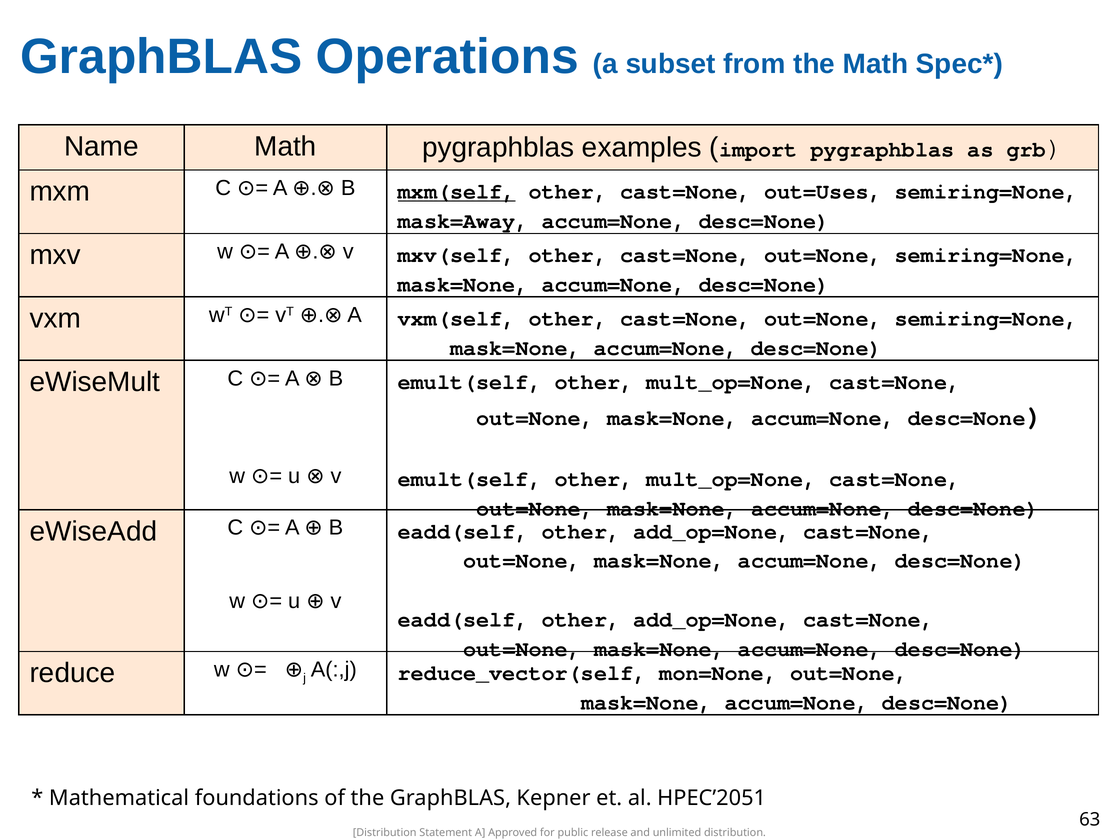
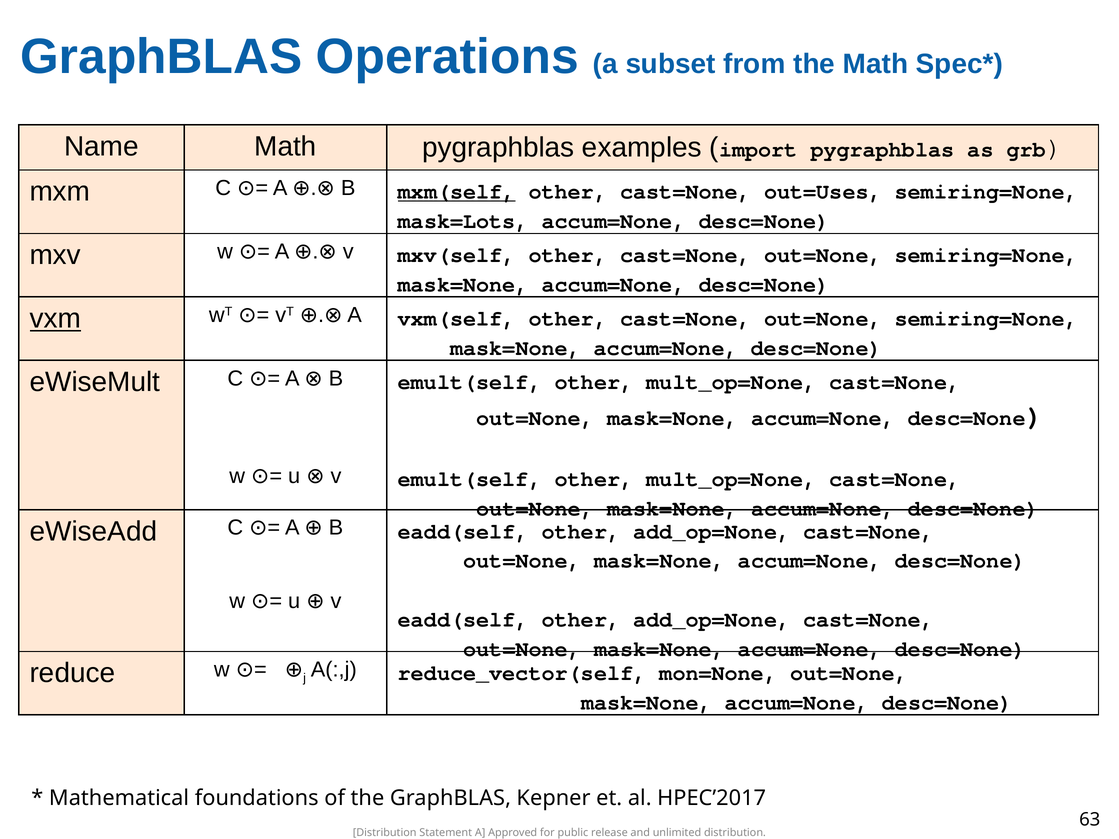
mask=Away: mask=Away -> mask=Lots
vxm underline: none -> present
HPEC’2051: HPEC’2051 -> HPEC’2017
